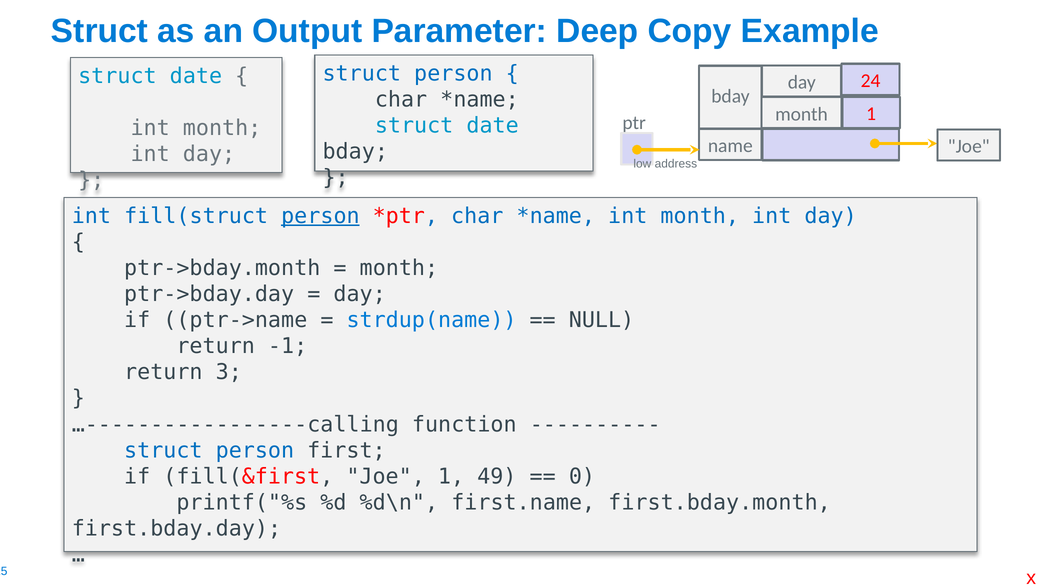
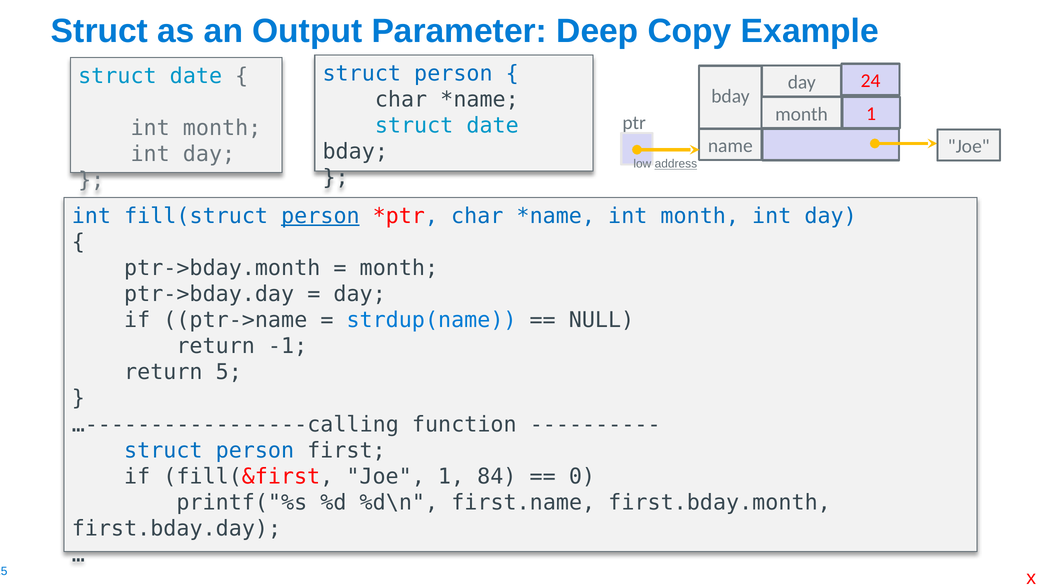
address underline: none -> present
3: 3 -> 5
49: 49 -> 84
